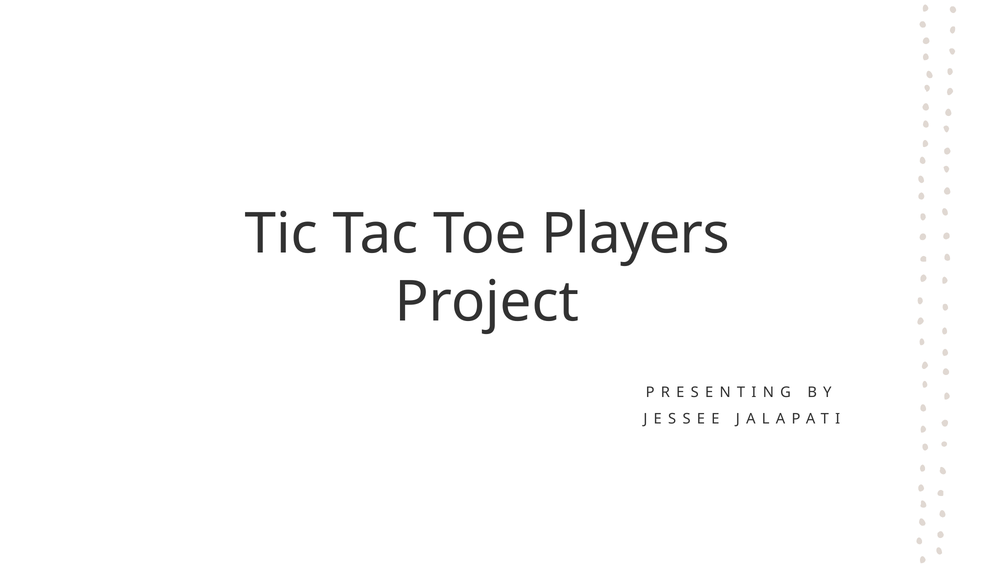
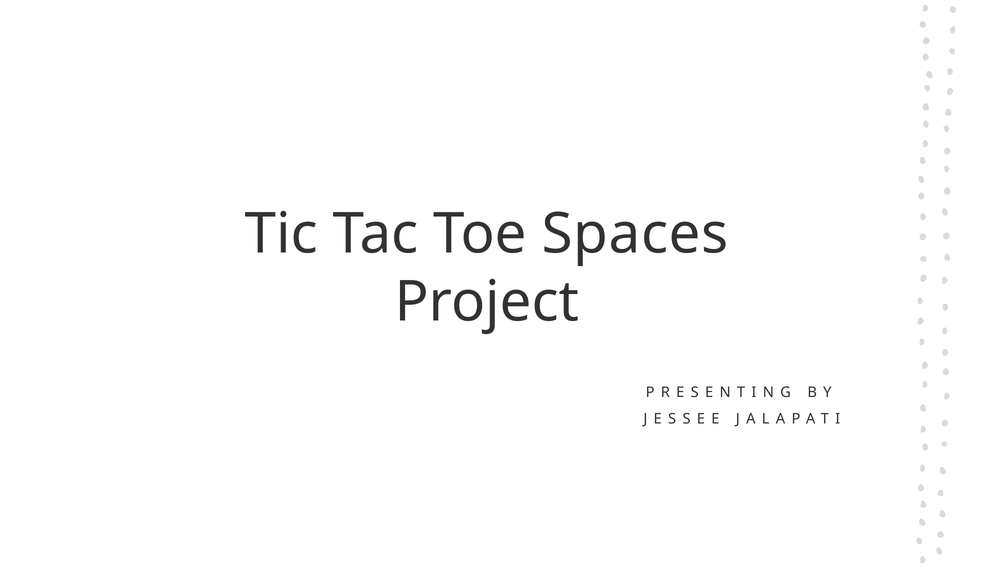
Players: Players -> Spaces
